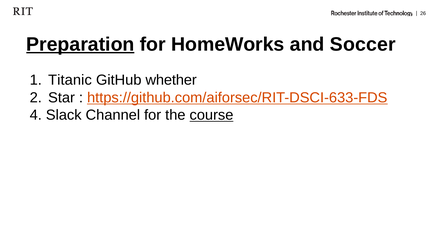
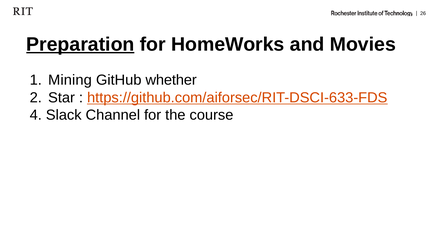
Soccer: Soccer -> Movies
Titanic: Titanic -> Mining
course underline: present -> none
